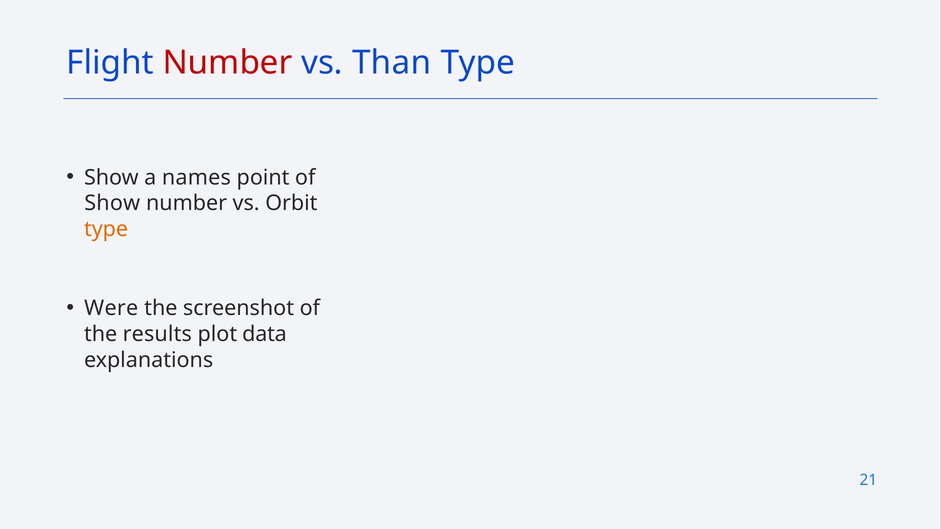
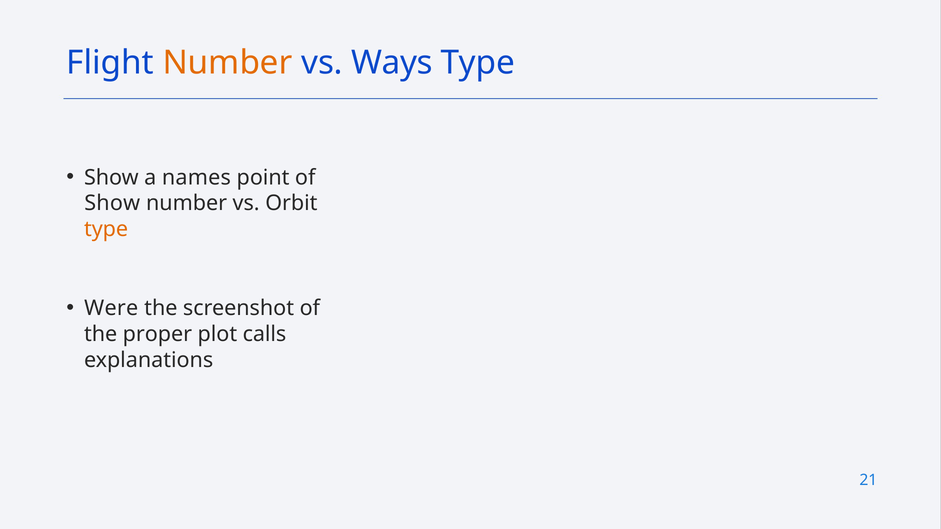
Number at (228, 63) colour: red -> orange
Than: Than -> Ways
results: results -> proper
data: data -> calls
